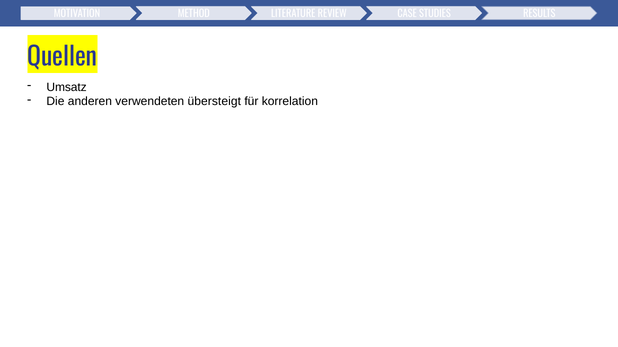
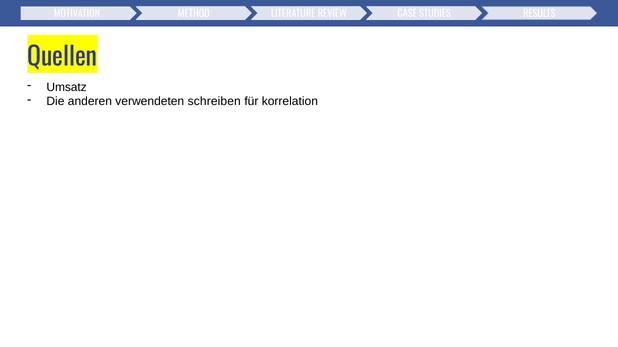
übersteigt: übersteigt -> schreiben
